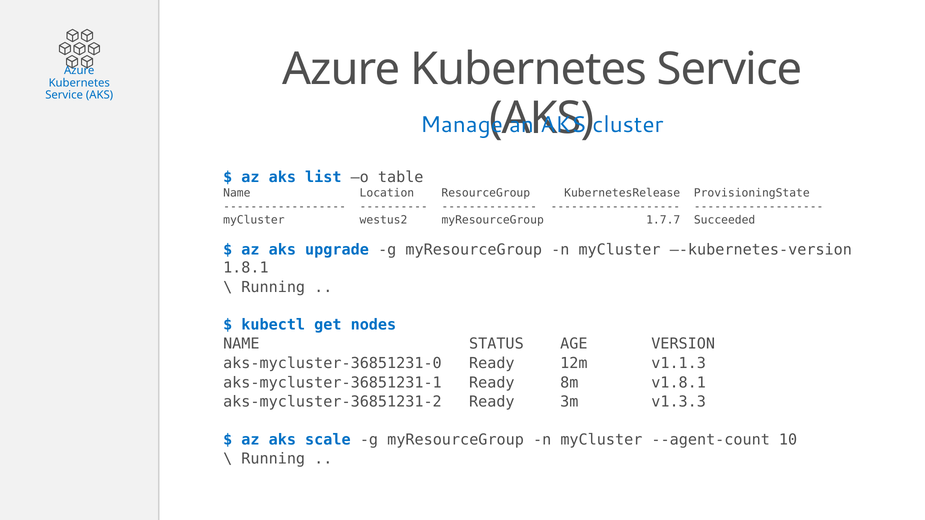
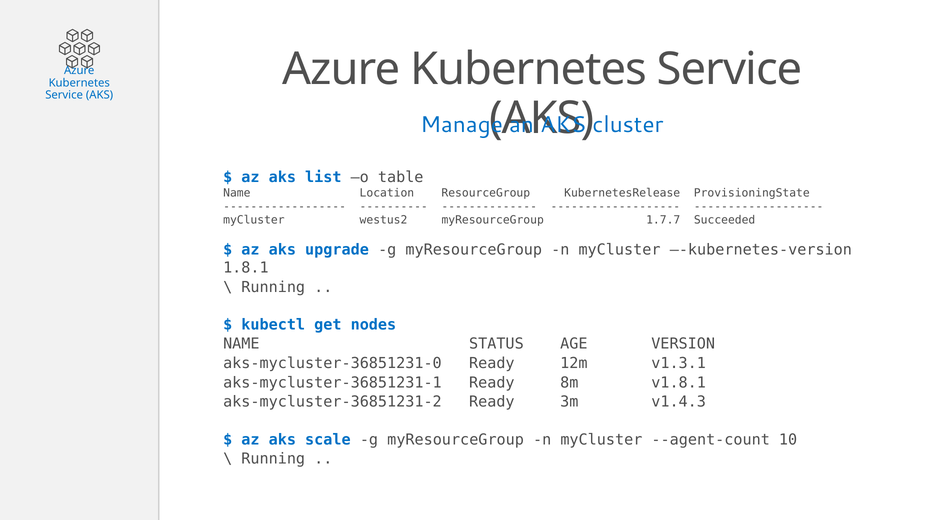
v1.1.3: v1.1.3 -> v1.3.1
v1.3.3: v1.3.3 -> v1.4.3
